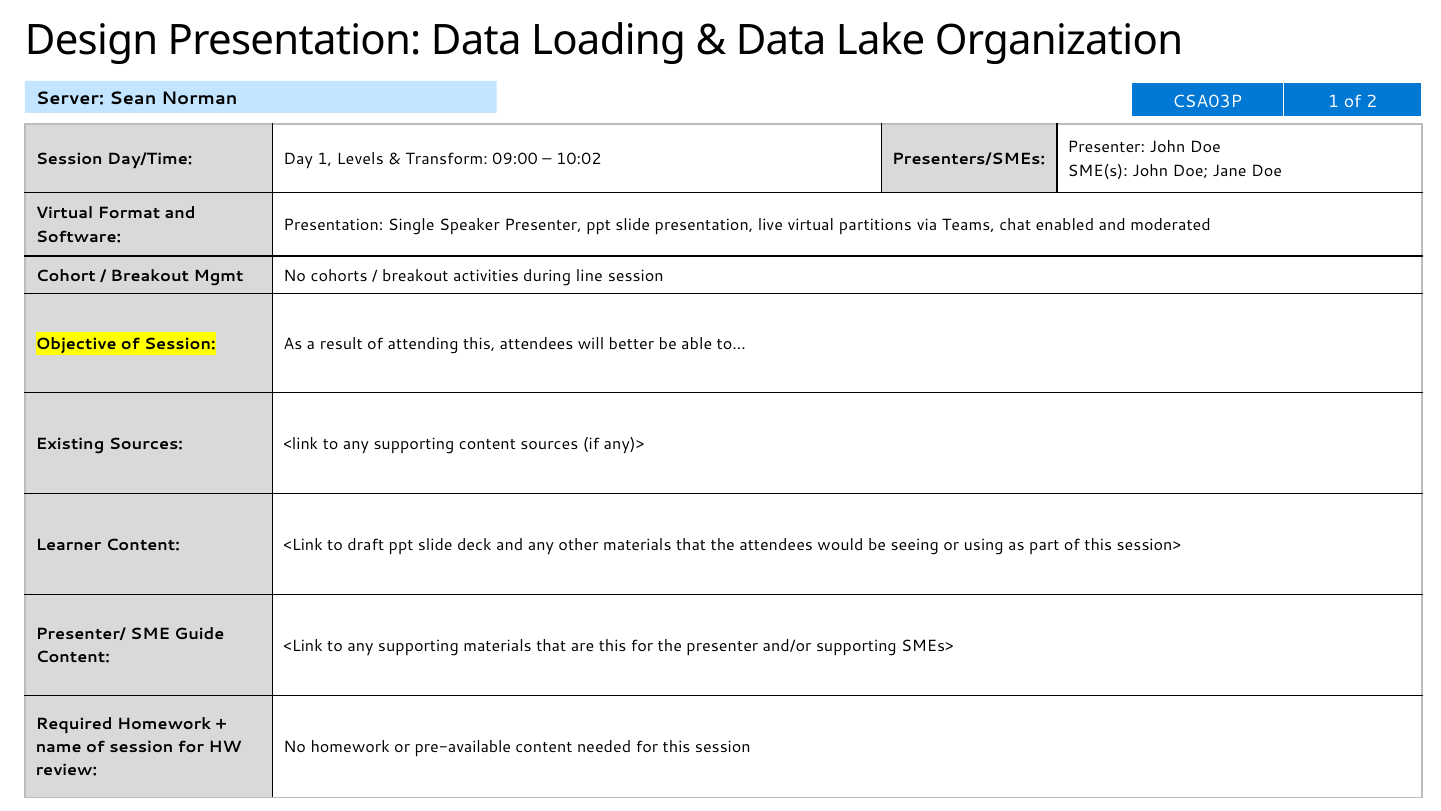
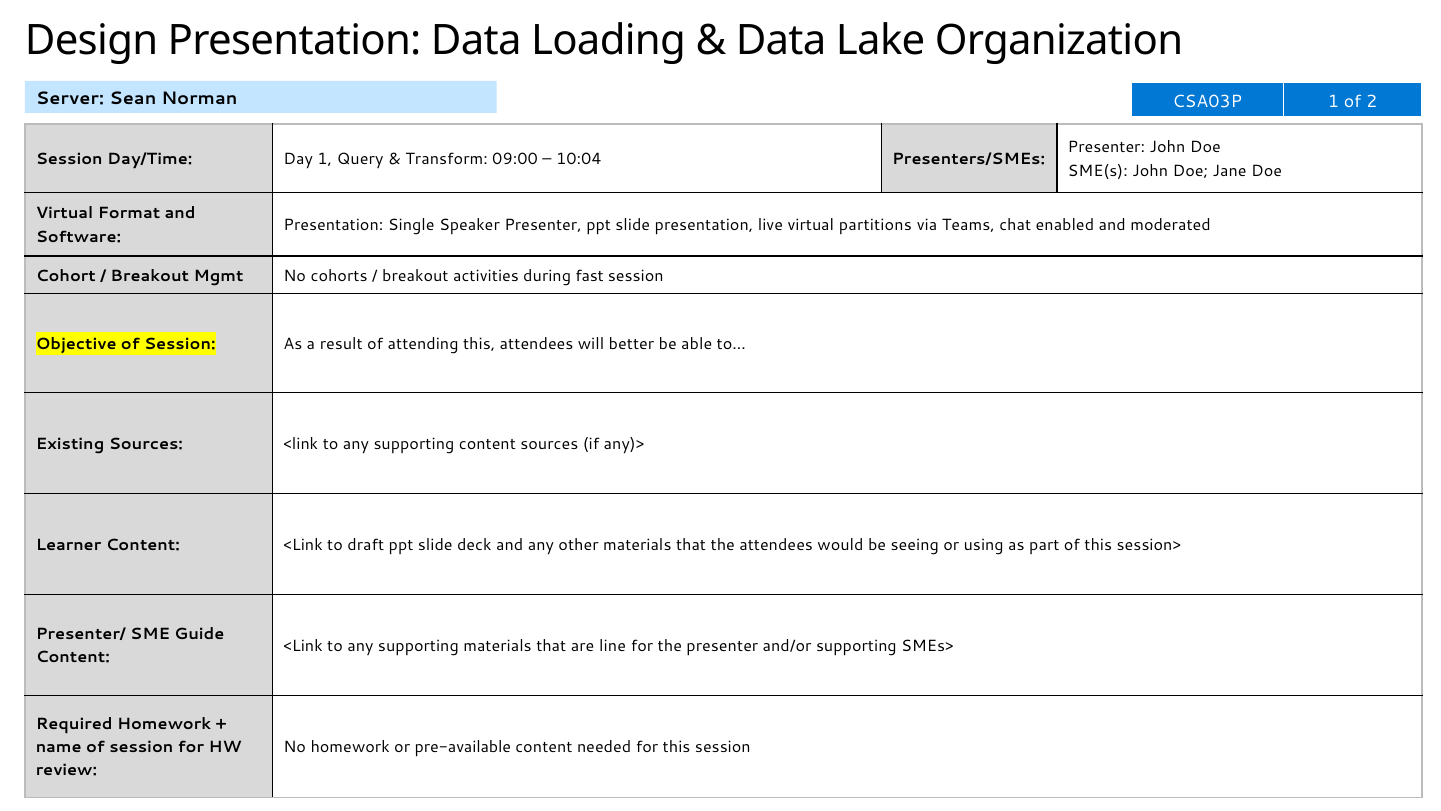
Levels: Levels -> Query
10:02: 10:02 -> 10:04
line: line -> fast
are this: this -> line
